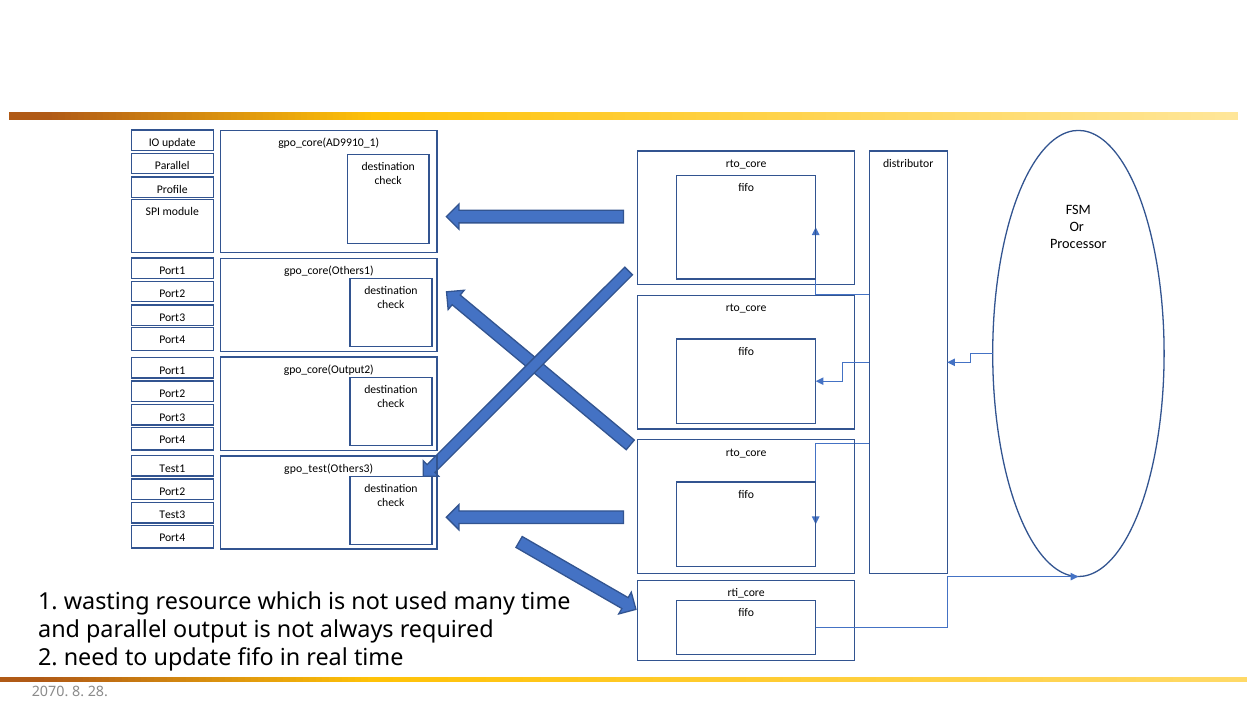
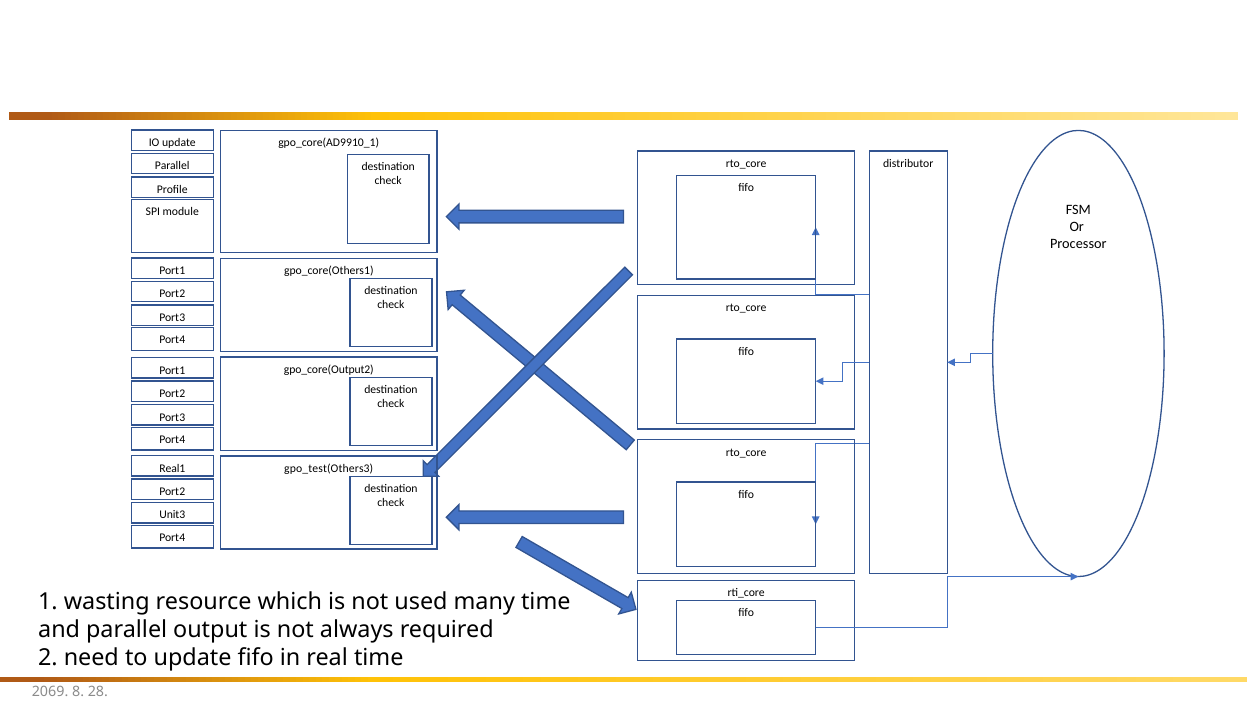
Test1: Test1 -> Real1
Test3: Test3 -> Unit3
2070: 2070 -> 2069
